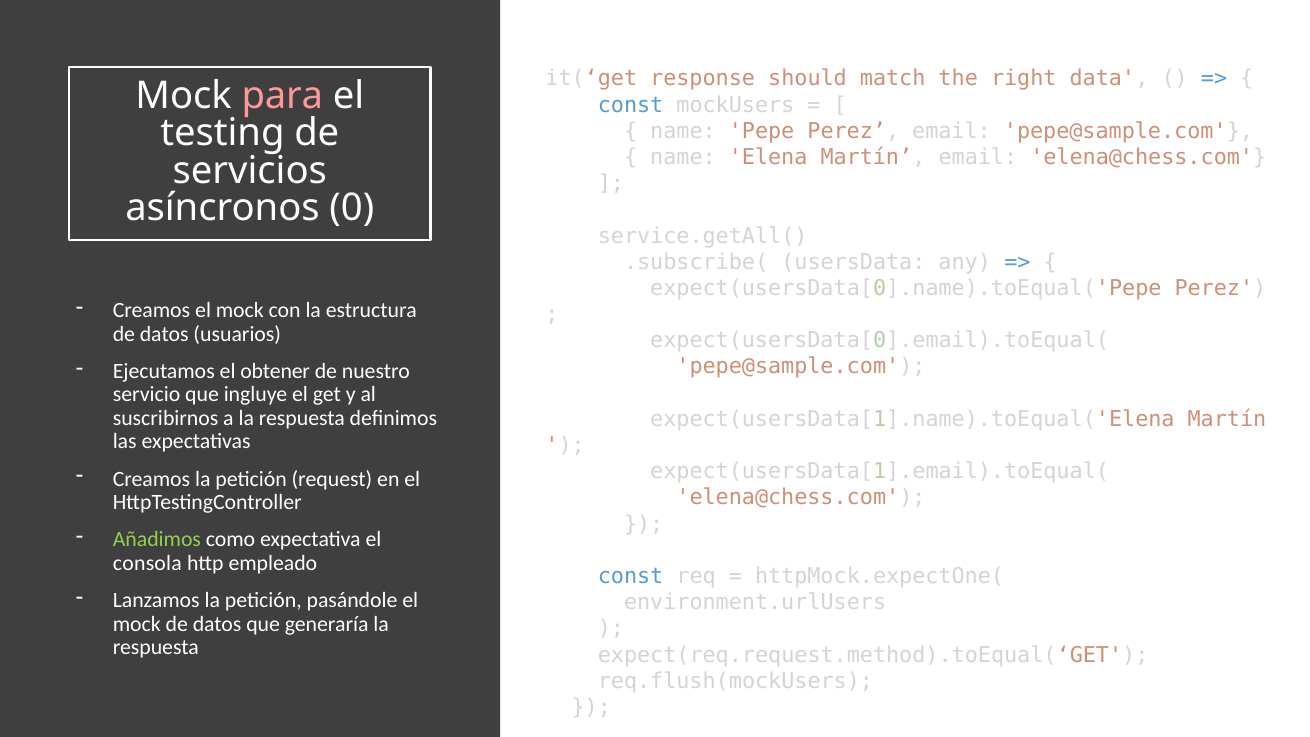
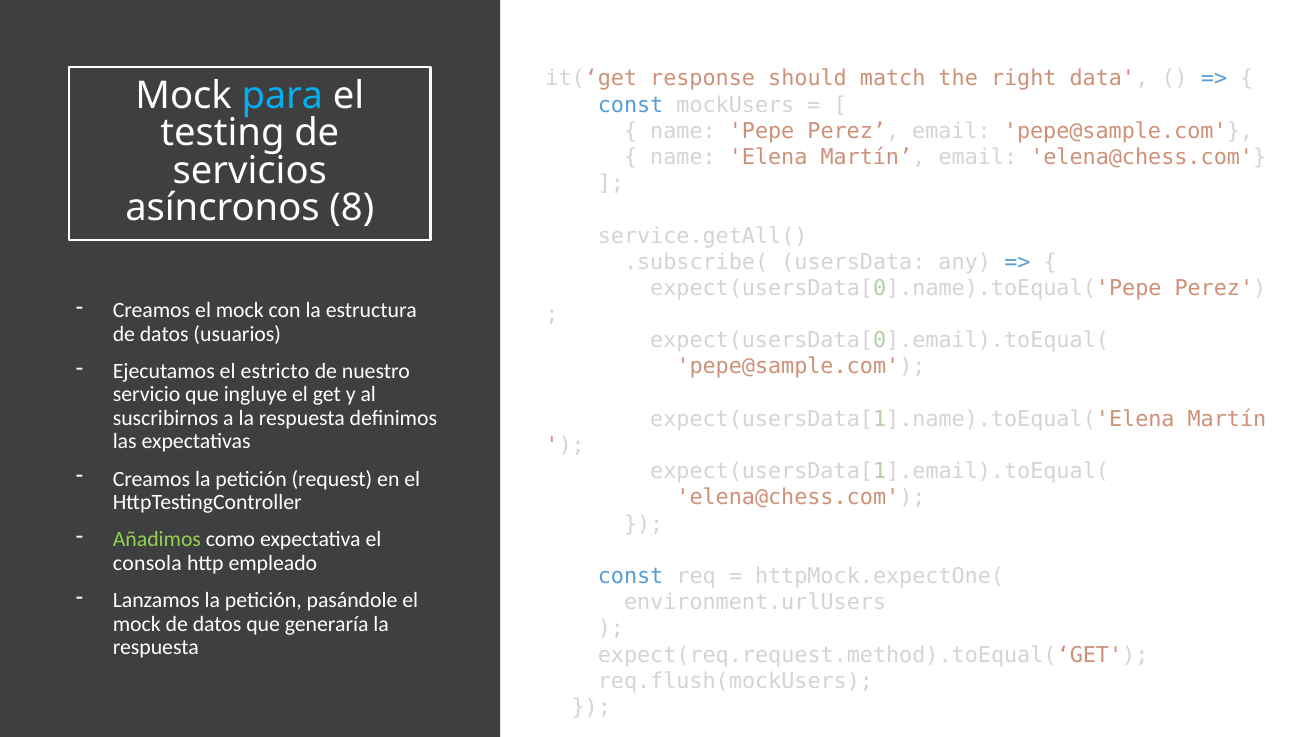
para colour: pink -> light blue
0: 0 -> 8
obtener: obtener -> estricto
